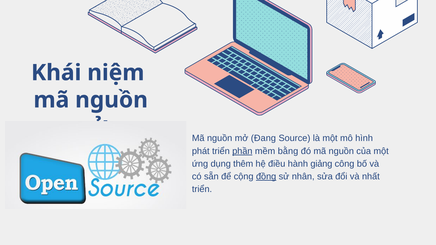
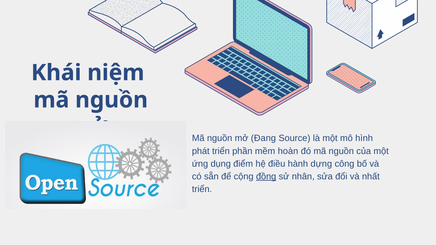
phần underline: present -> none
bằng: bằng -> hoàn
thêm: thêm -> điểm
giảng: giảng -> dựng
